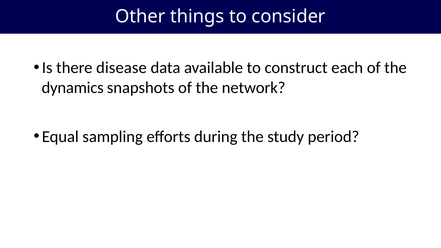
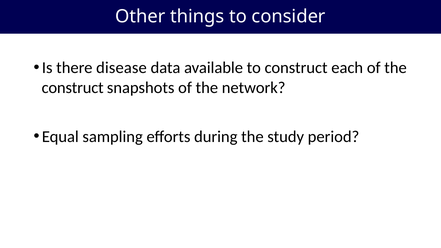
dynamics at (73, 88): dynamics -> construct
